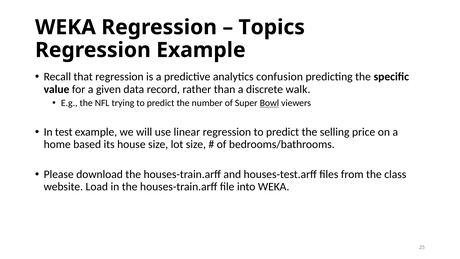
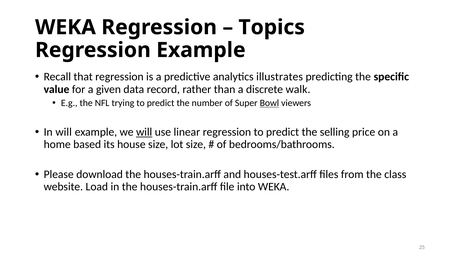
confusion: confusion -> illustrates
In test: test -> will
will at (144, 132) underline: none -> present
